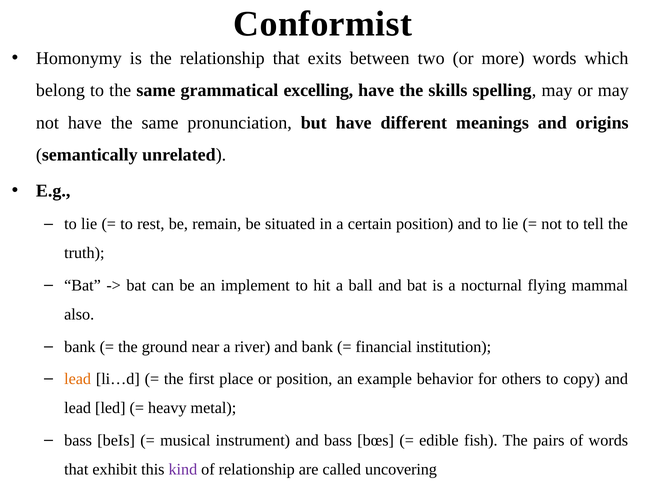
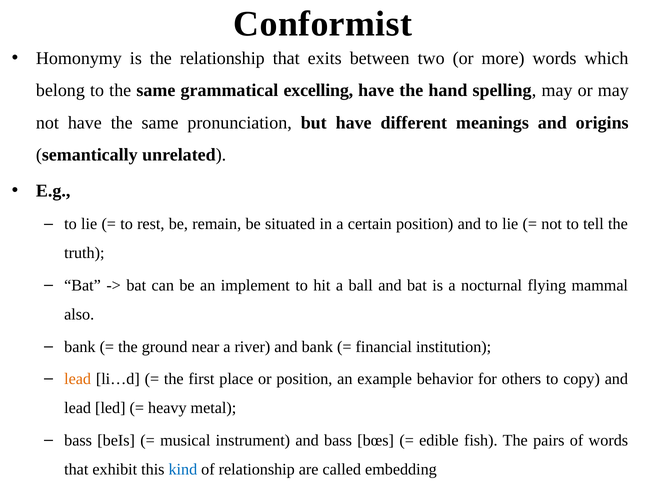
skills: skills -> hand
kind colour: purple -> blue
uncovering: uncovering -> embedding
